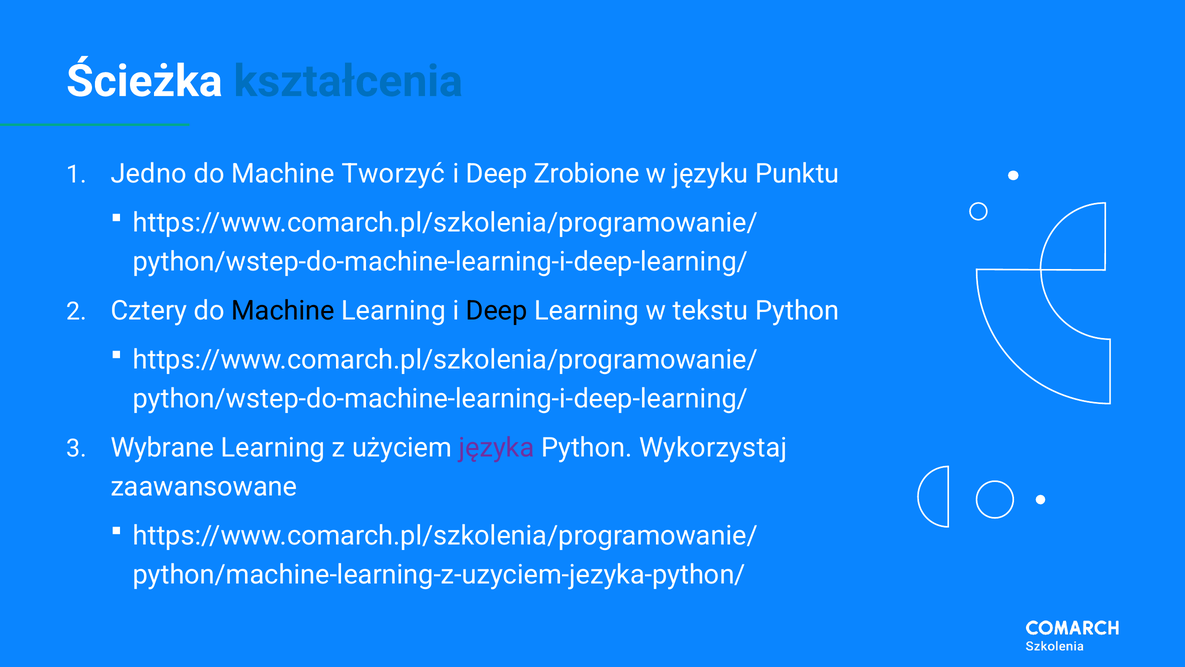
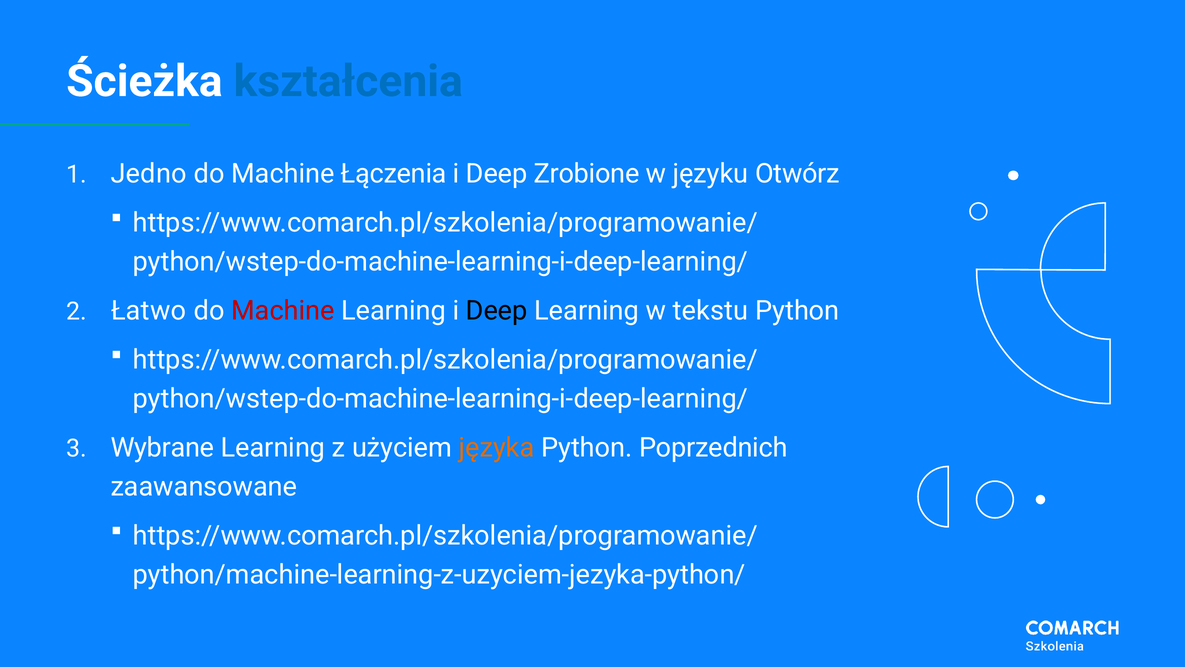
Tworzyć: Tworzyć -> Łączenia
Punktu: Punktu -> Otwórz
Cztery: Cztery -> Łatwo
Machine at (283, 310) colour: black -> red
języka colour: purple -> orange
Wykorzystaj: Wykorzystaj -> Poprzednich
